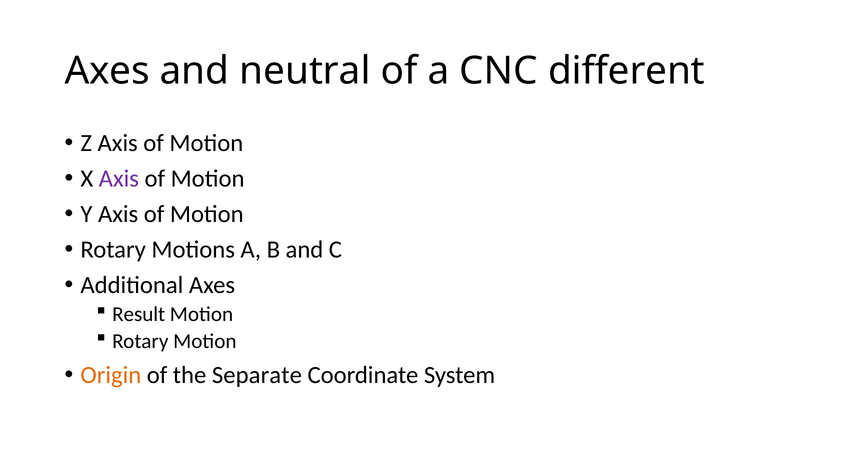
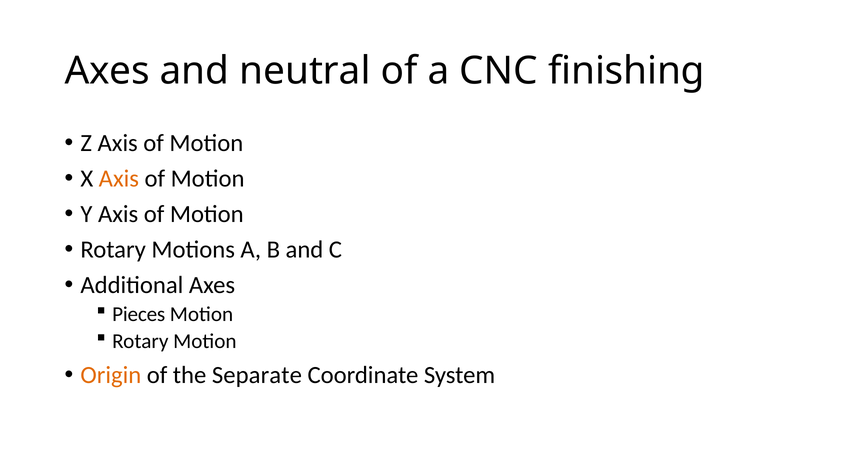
different: different -> finishing
Axis at (119, 179) colour: purple -> orange
Result: Result -> Pieces
